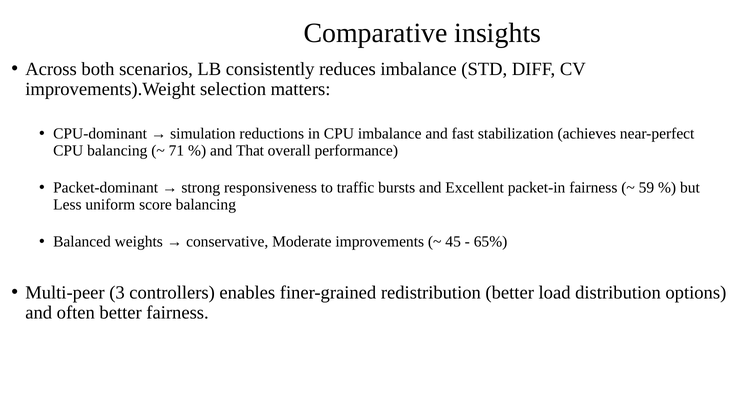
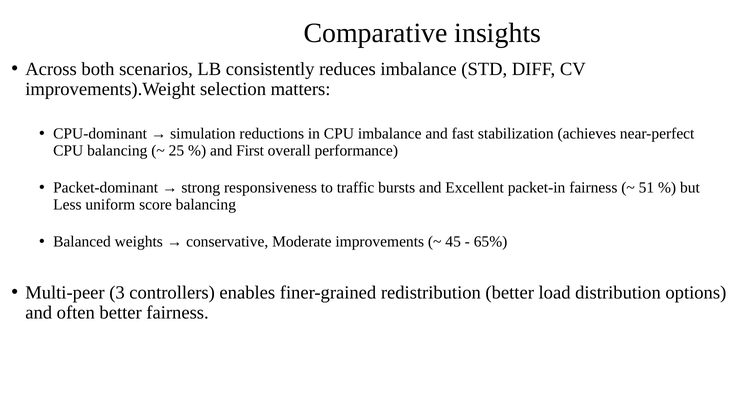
71: 71 -> 25
That: That -> First
59: 59 -> 51
